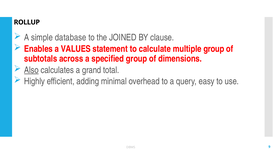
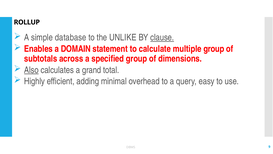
JOINED: JOINED -> UNLIKE
clause underline: none -> present
VALUES: VALUES -> DOMAIN
